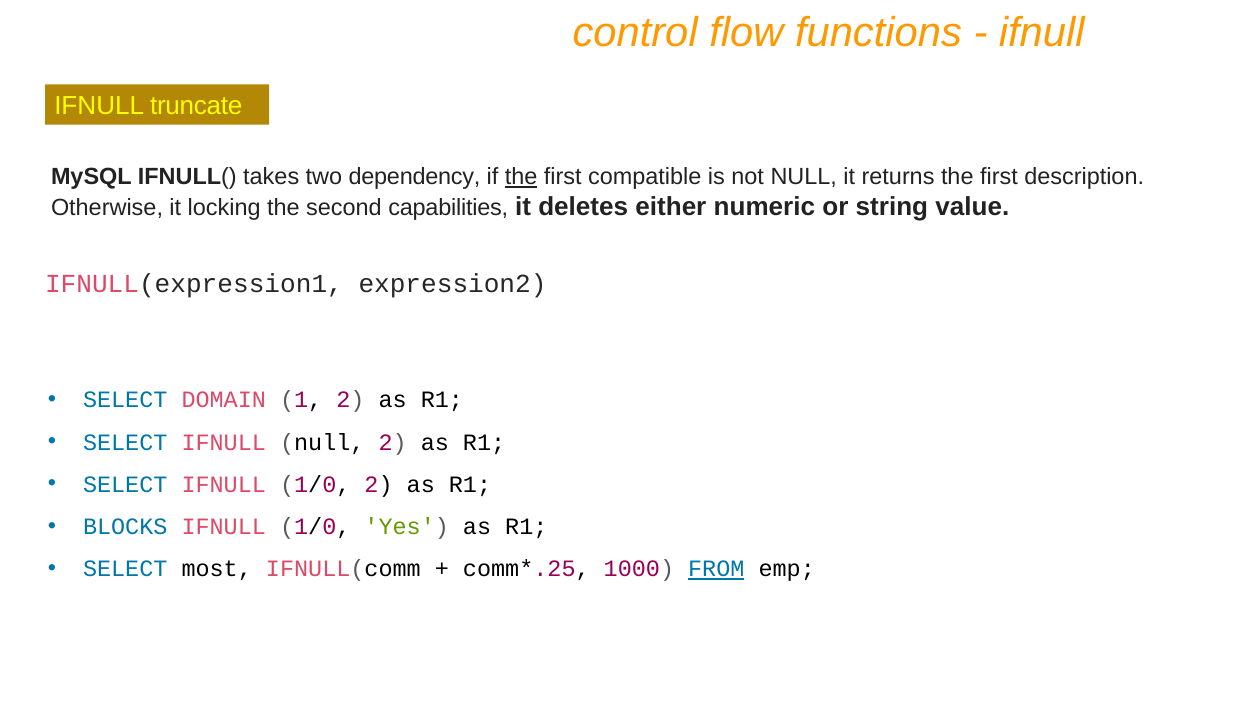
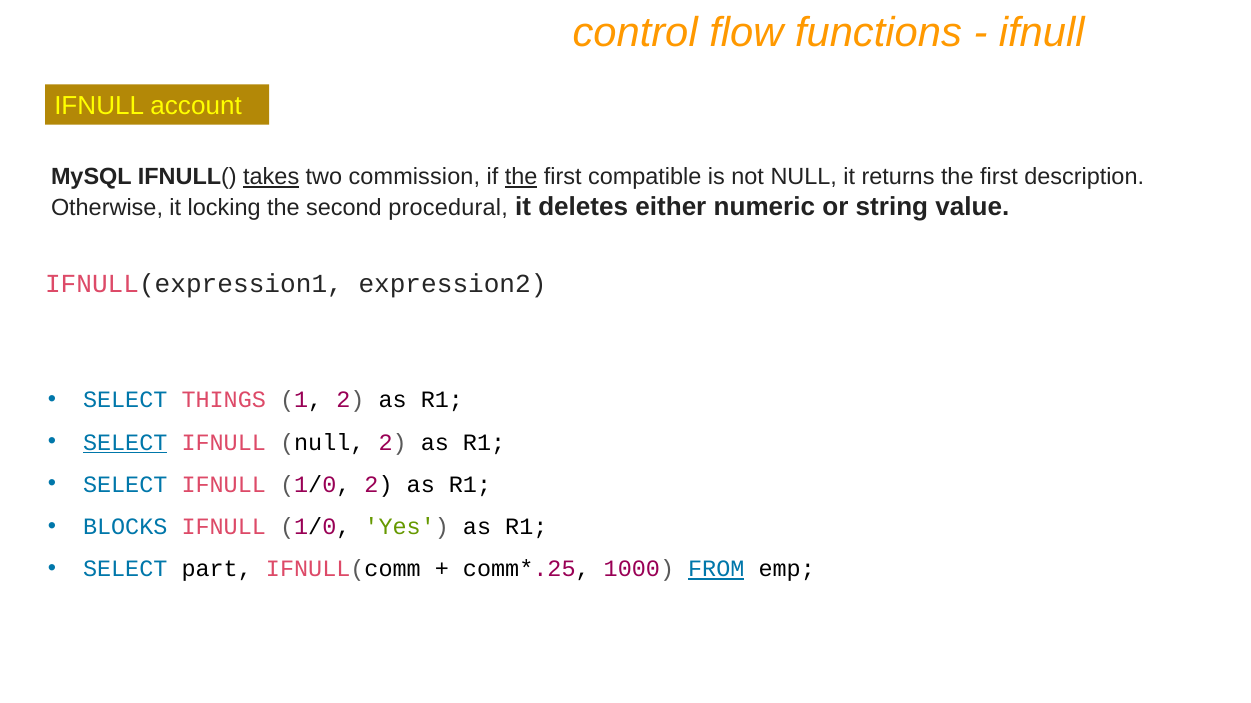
truncate: truncate -> account
takes underline: none -> present
dependency: dependency -> commission
capabilities: capabilities -> procedural
DOMAIN: DOMAIN -> THINGS
SELECT at (125, 443) underline: none -> present
most: most -> part
